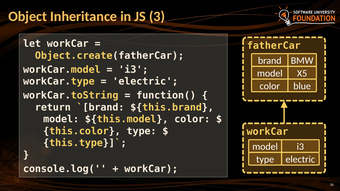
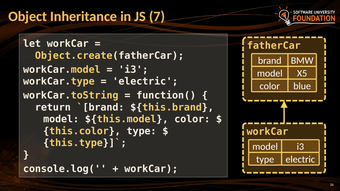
3: 3 -> 7
